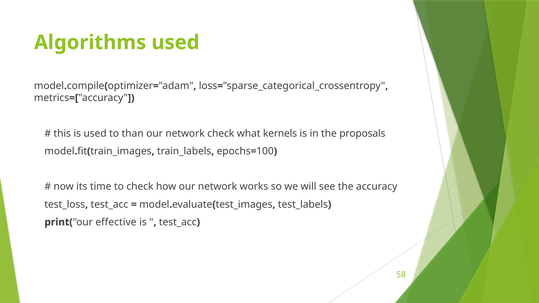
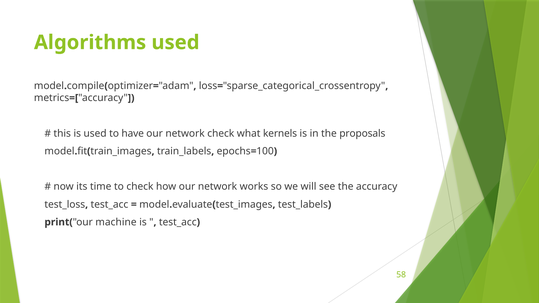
than: than -> have
effective: effective -> machine
